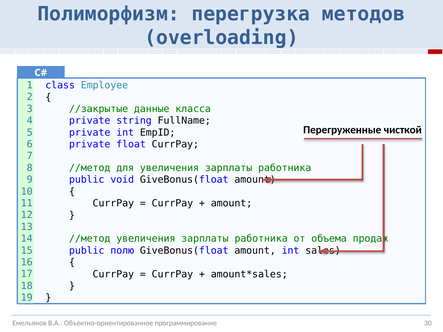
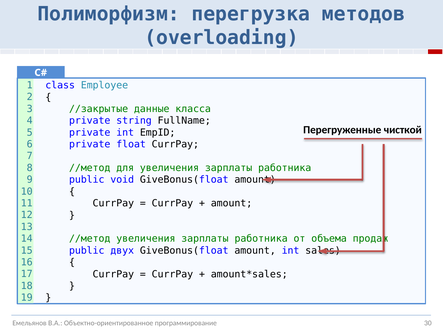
полю: полю -> двух
